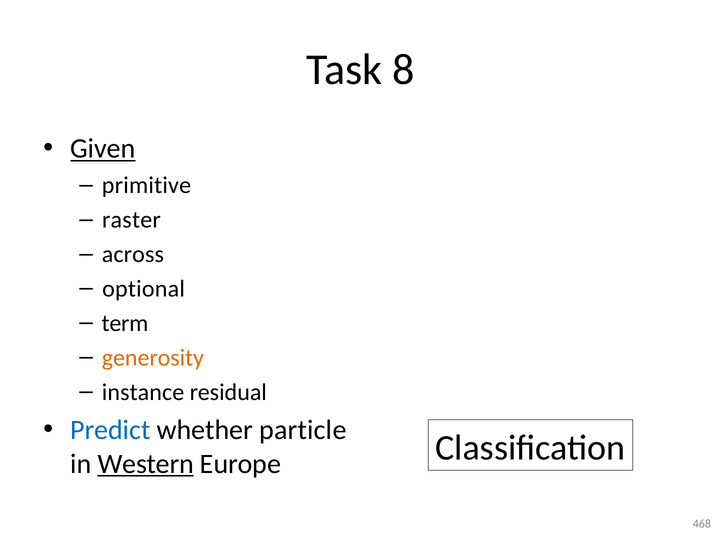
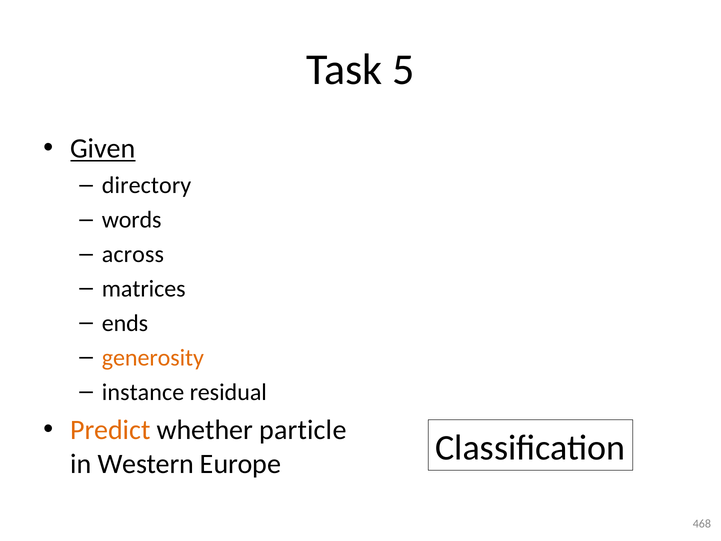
8: 8 -> 5
primitive: primitive -> directory
raster: raster -> words
optional: optional -> matrices
term: term -> ends
Predict colour: blue -> orange
Western underline: present -> none
